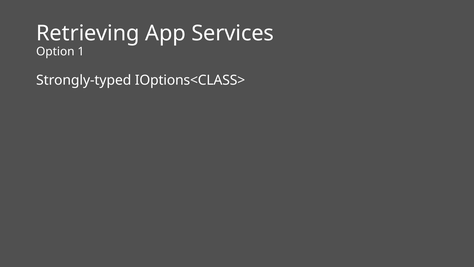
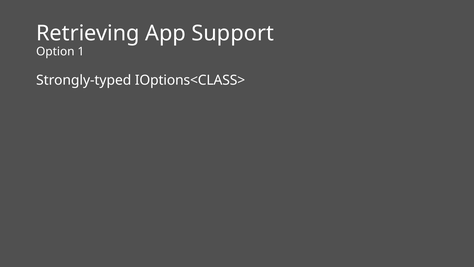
Services: Services -> Support
